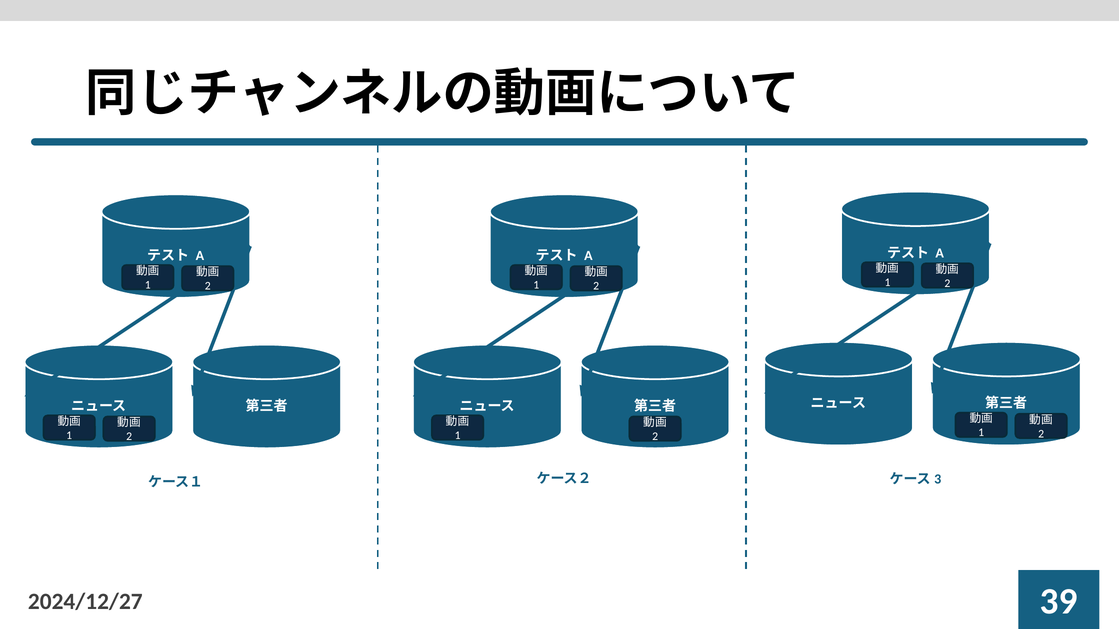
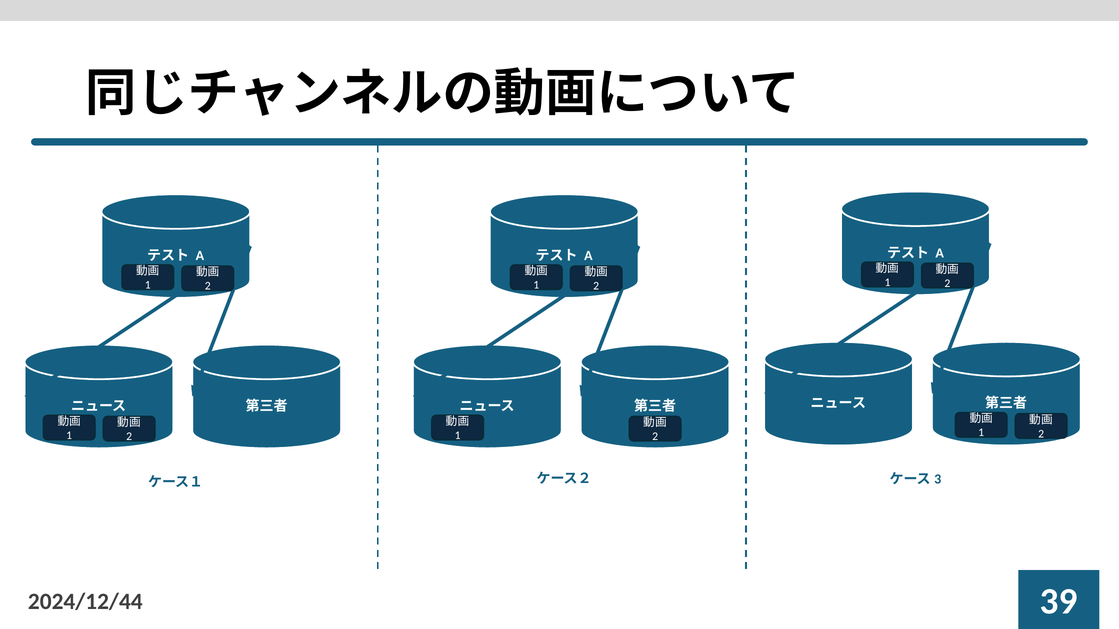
2024/12/27: 2024/12/27 -> 2024/12/44
